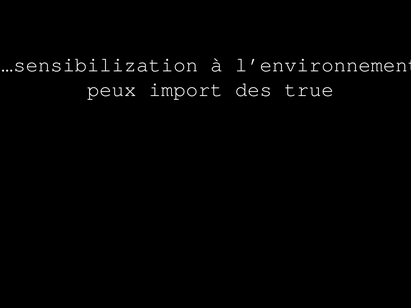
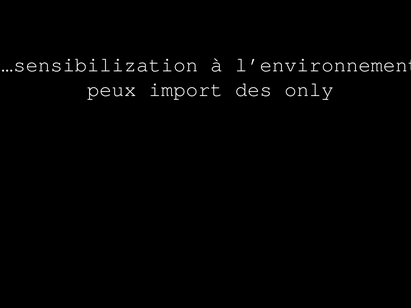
true: true -> only
